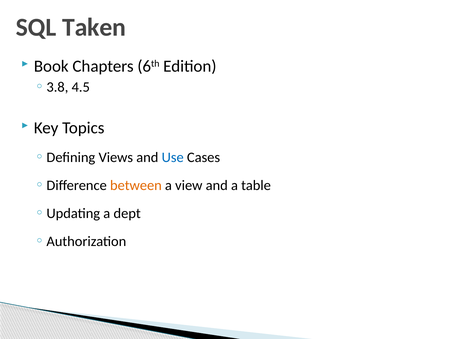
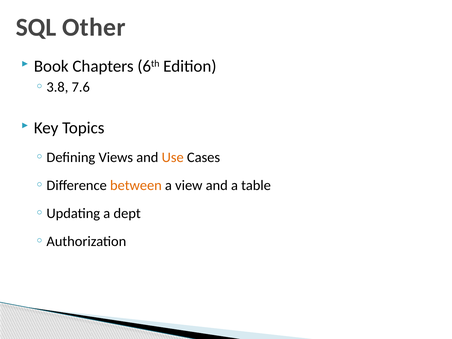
Taken: Taken -> Other
4.5: 4.5 -> 7.6
Use colour: blue -> orange
